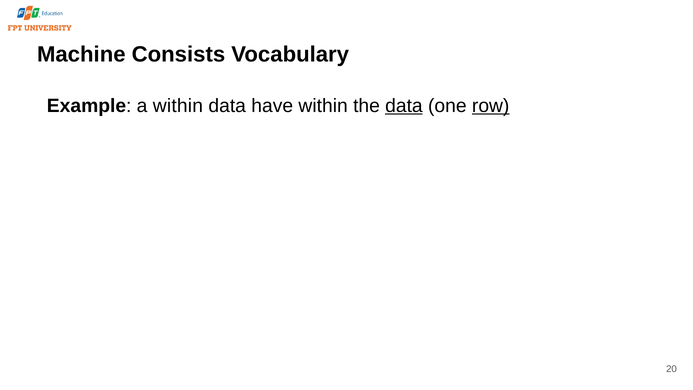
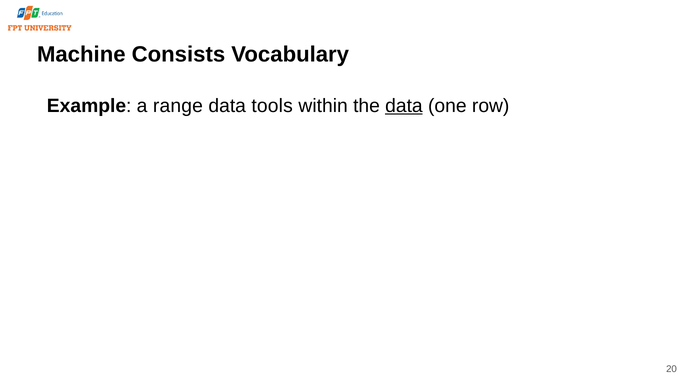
a within: within -> range
have: have -> tools
row underline: present -> none
